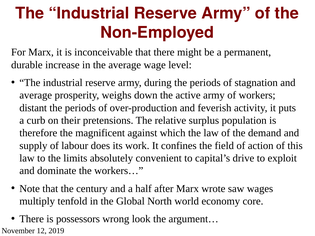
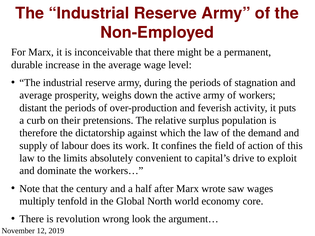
magnificent: magnificent -> dictatorship
possessors: possessors -> revolution
